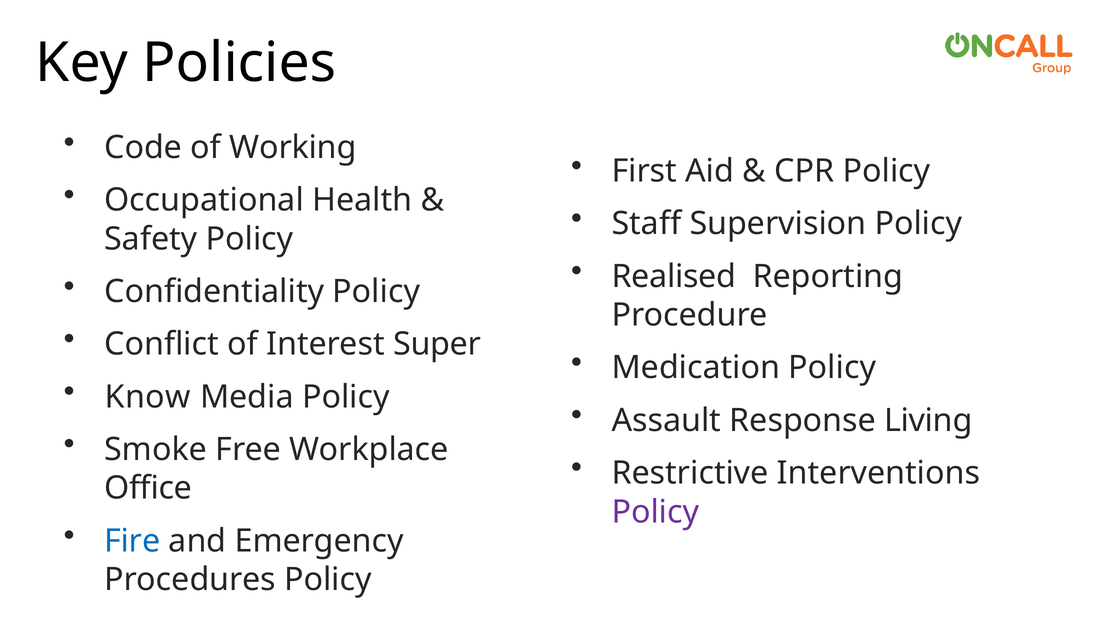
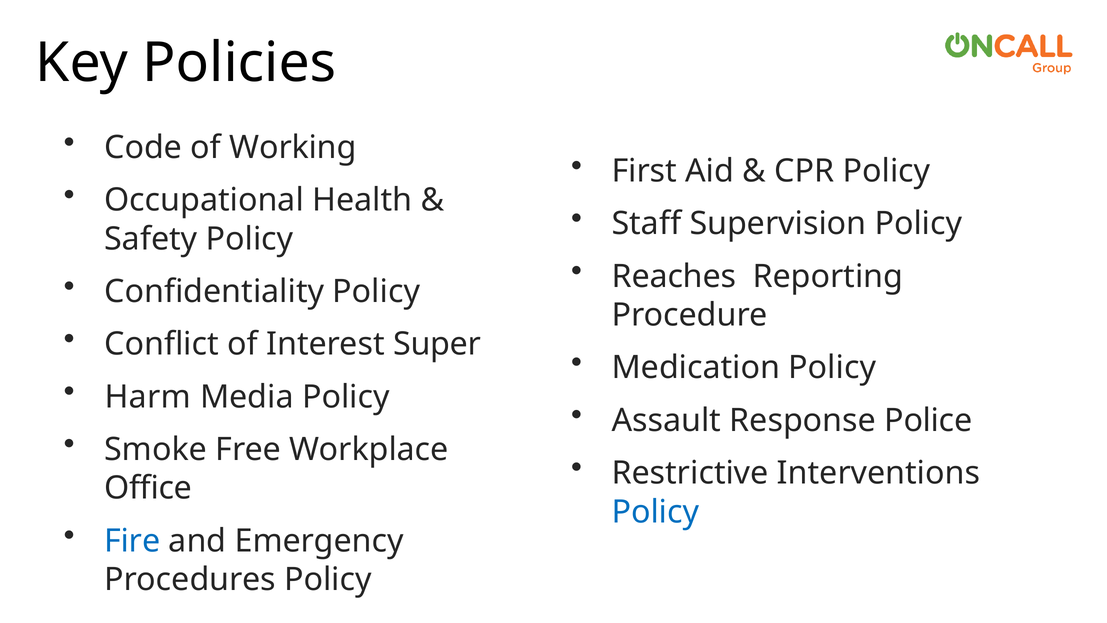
Realised: Realised -> Reaches
Know: Know -> Harm
Living: Living -> Police
Policy at (655, 512) colour: purple -> blue
